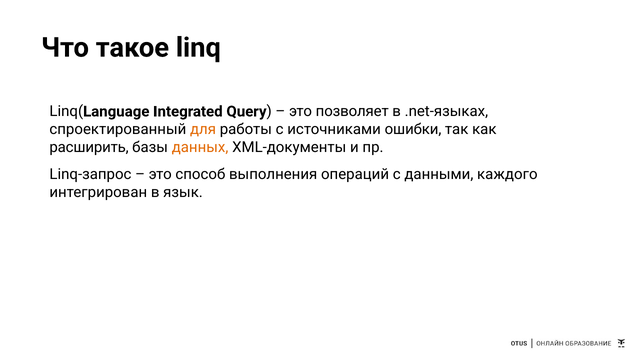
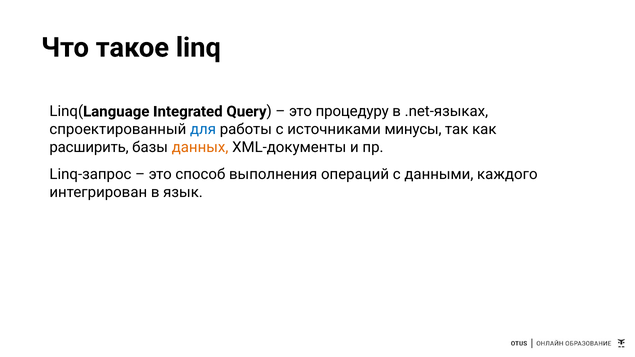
позволяет: позволяет -> процедуру
для colour: orange -> blue
ошибки: ошибки -> минусы
